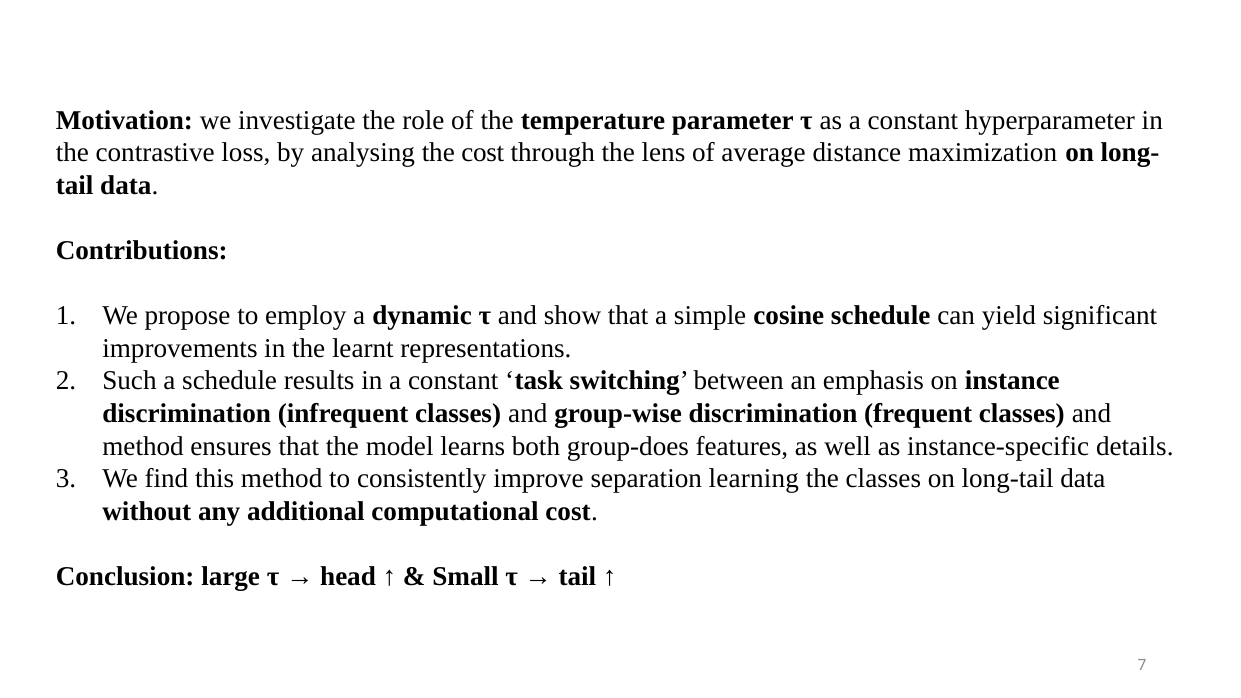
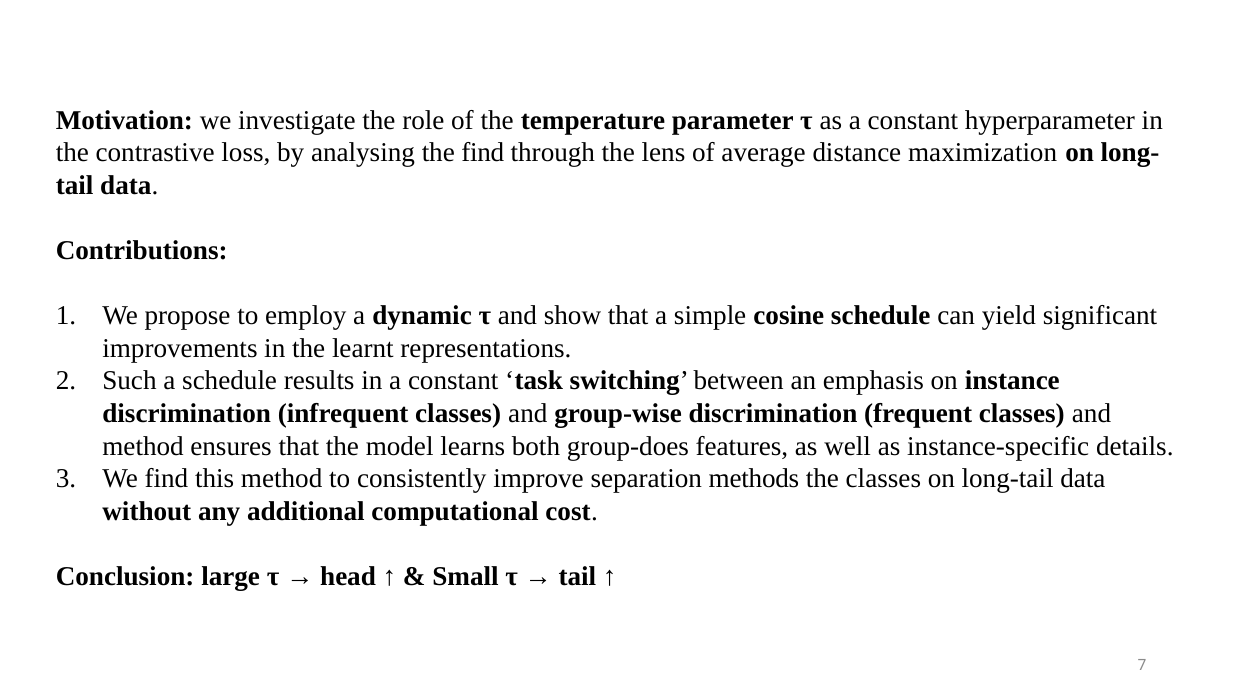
the cost: cost -> find
learning: learning -> methods
